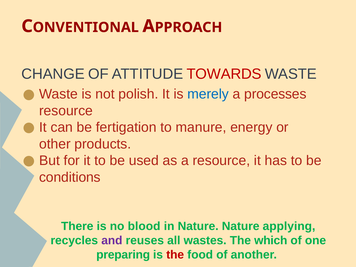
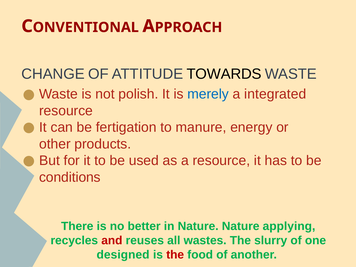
TOWARDS colour: red -> black
processes: processes -> integrated
blood: blood -> better
and colour: purple -> red
which: which -> slurry
preparing: preparing -> designed
